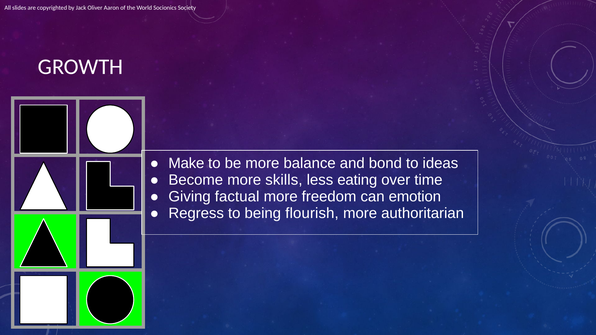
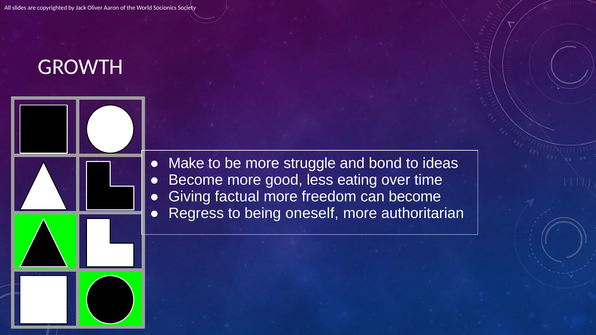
balance: balance -> struggle
skills: skills -> good
can emotion: emotion -> become
flourish: flourish -> oneself
